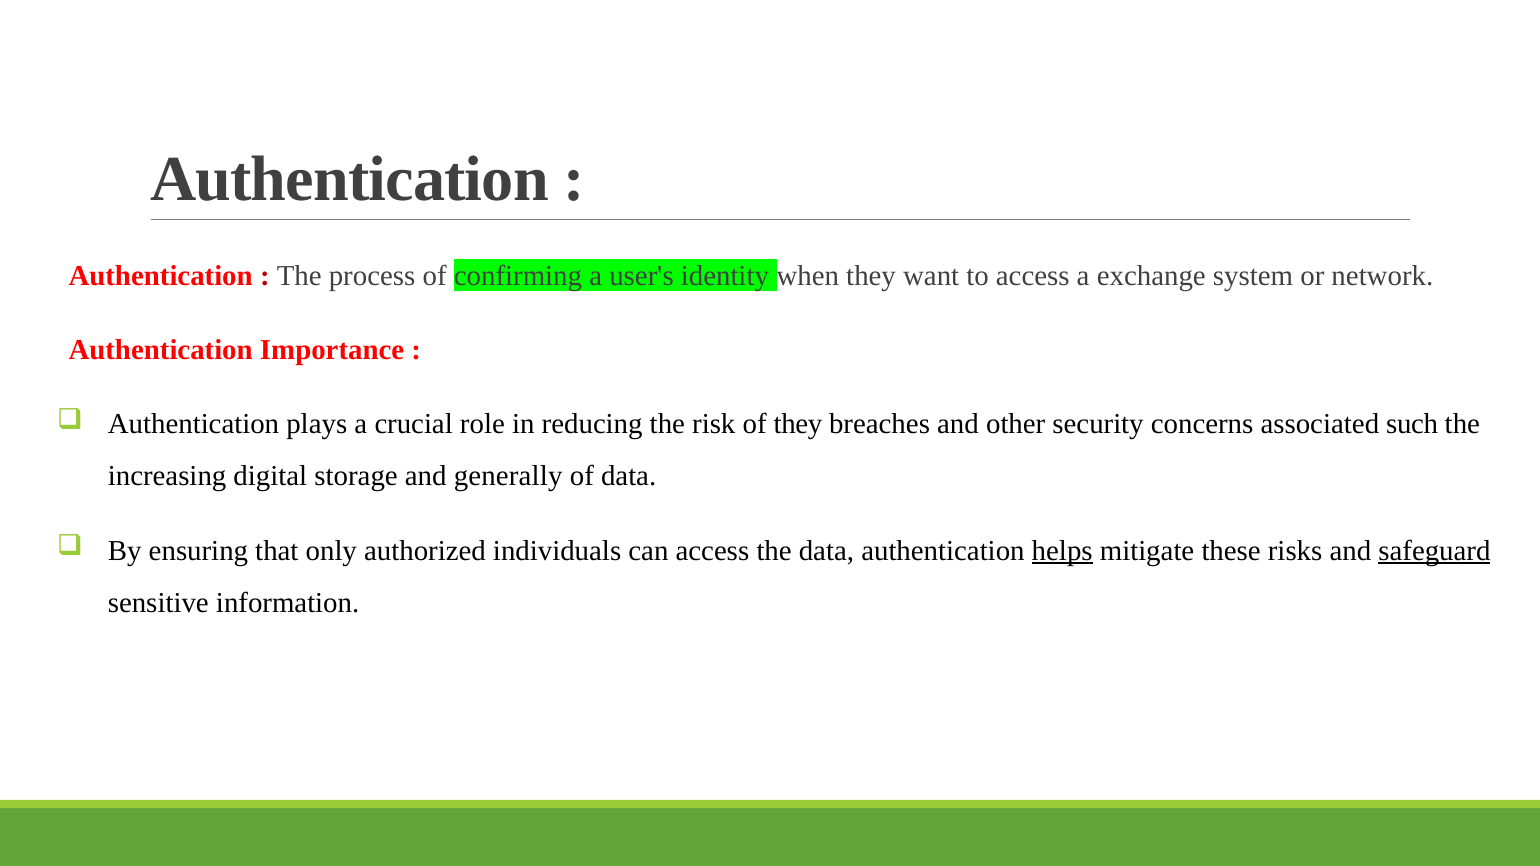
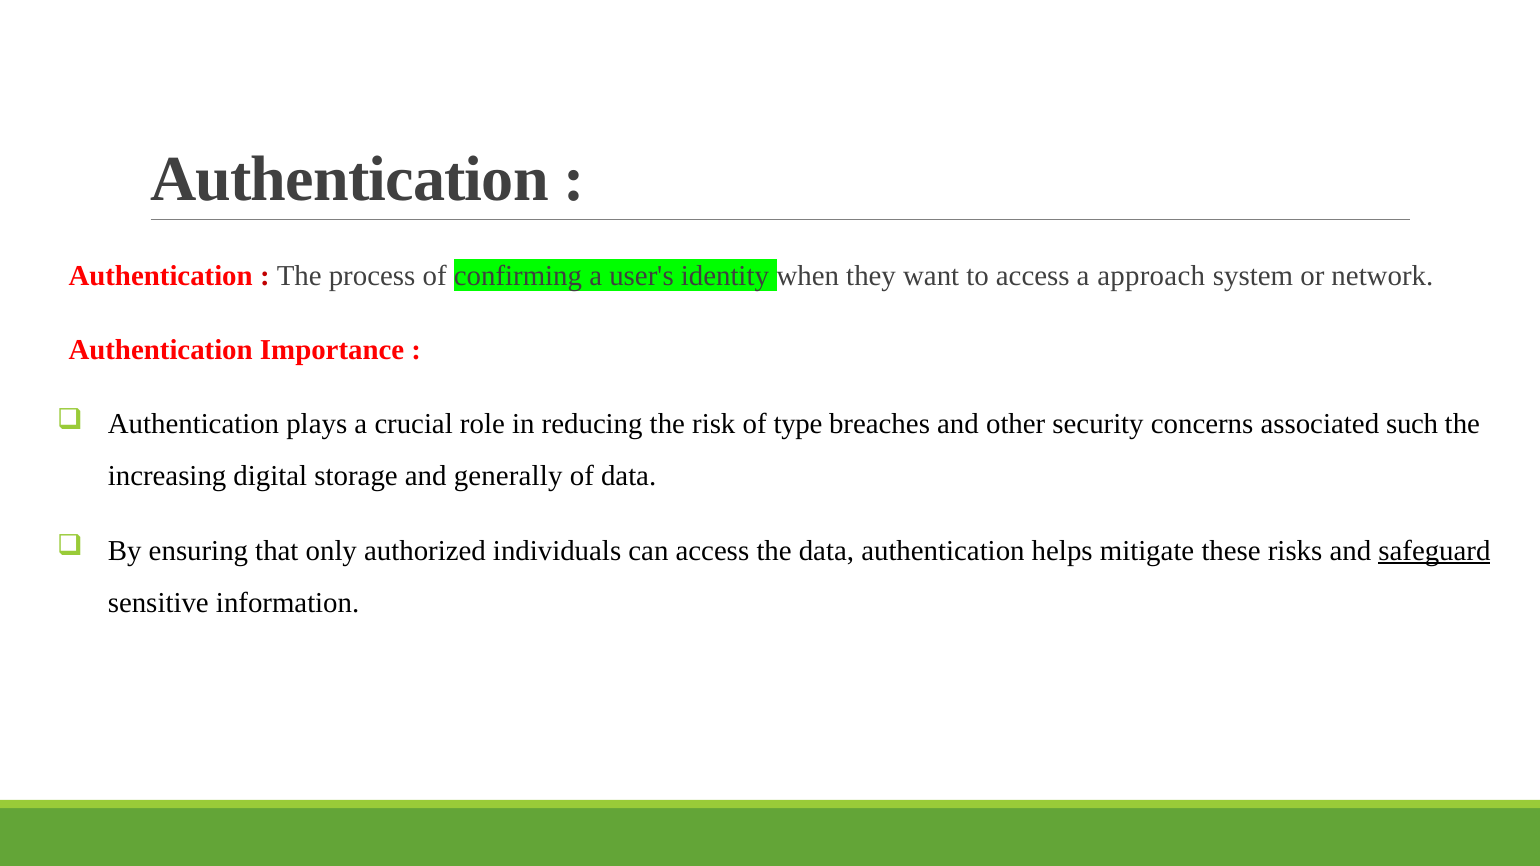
exchange: exchange -> approach
of they: they -> type
helps underline: present -> none
